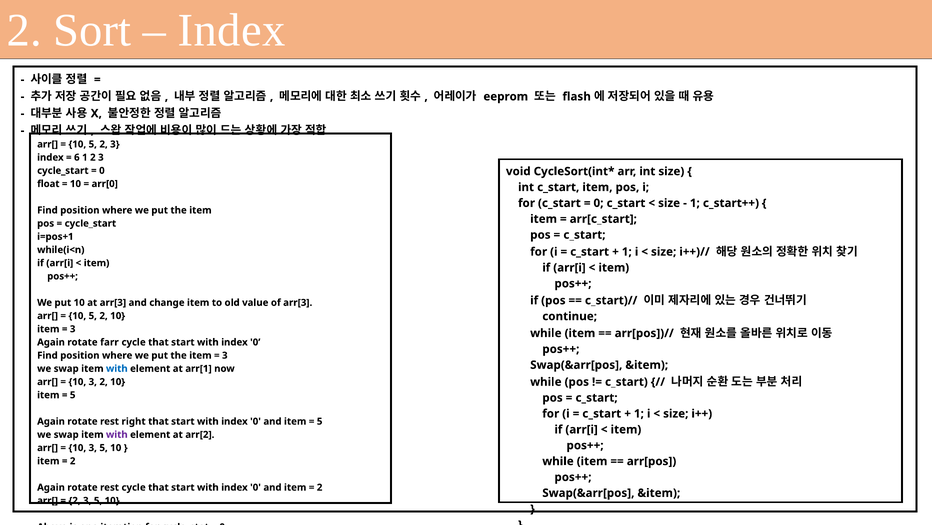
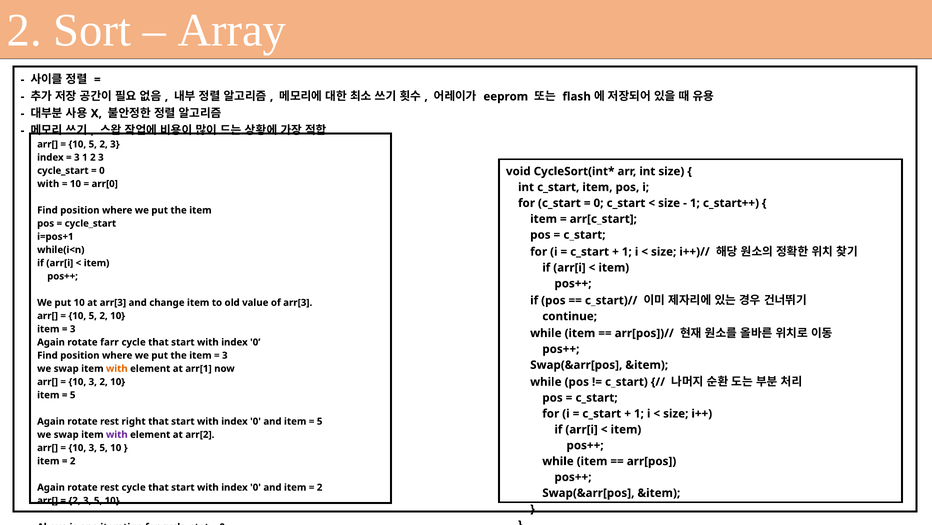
Index at (232, 30): Index -> Array
6 at (77, 157): 6 -> 3
float at (48, 184): float -> with
with at (117, 368) colour: blue -> orange
